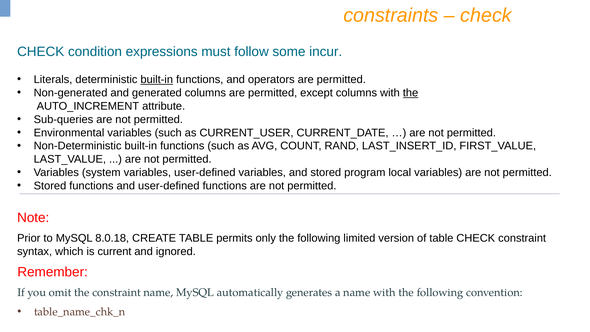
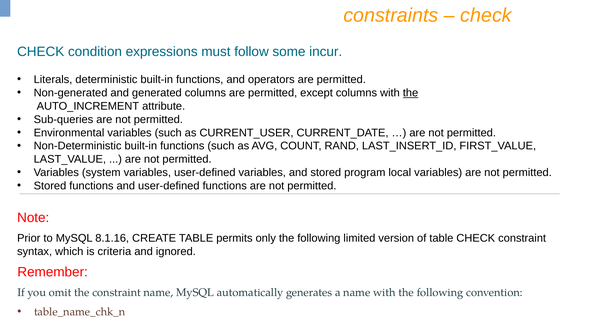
built-in at (157, 80) underline: present -> none
8.0.18: 8.0.18 -> 8.1.16
current: current -> criteria
